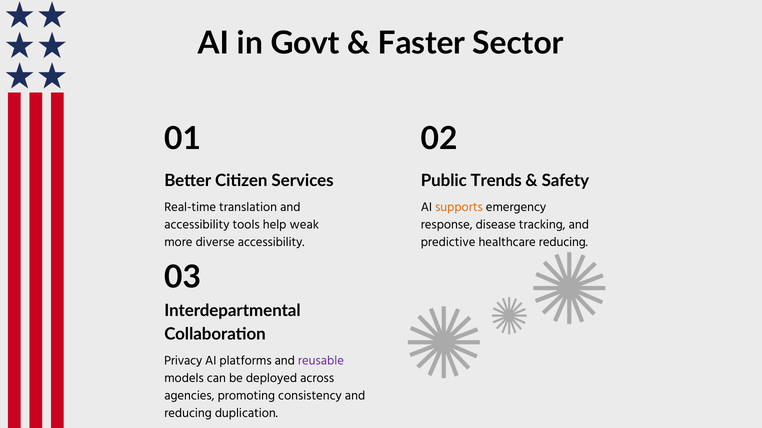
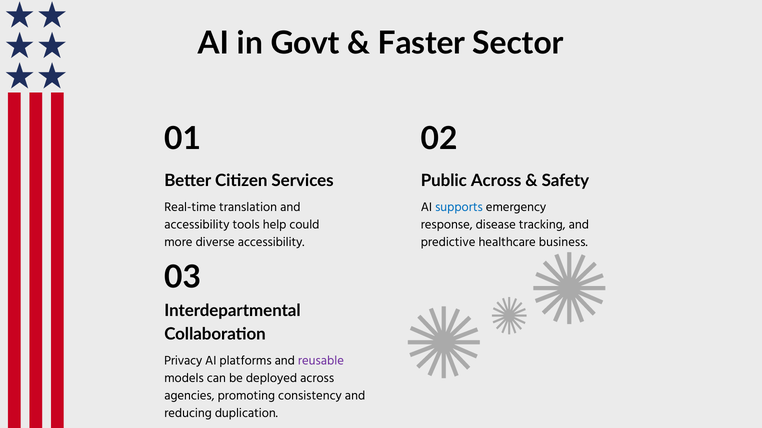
Public Trends: Trends -> Across
supports colour: orange -> blue
weak: weak -> could
healthcare reducing: reducing -> business
